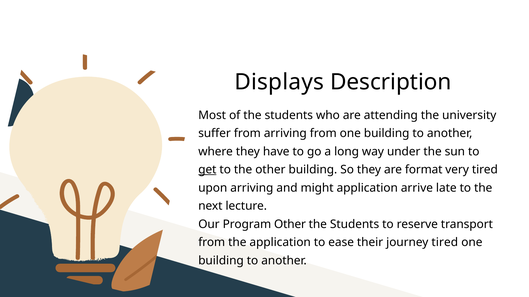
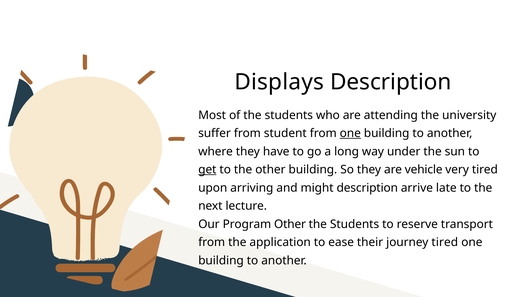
from arriving: arriving -> student
one at (350, 134) underline: none -> present
format: format -> vehicle
might application: application -> description
